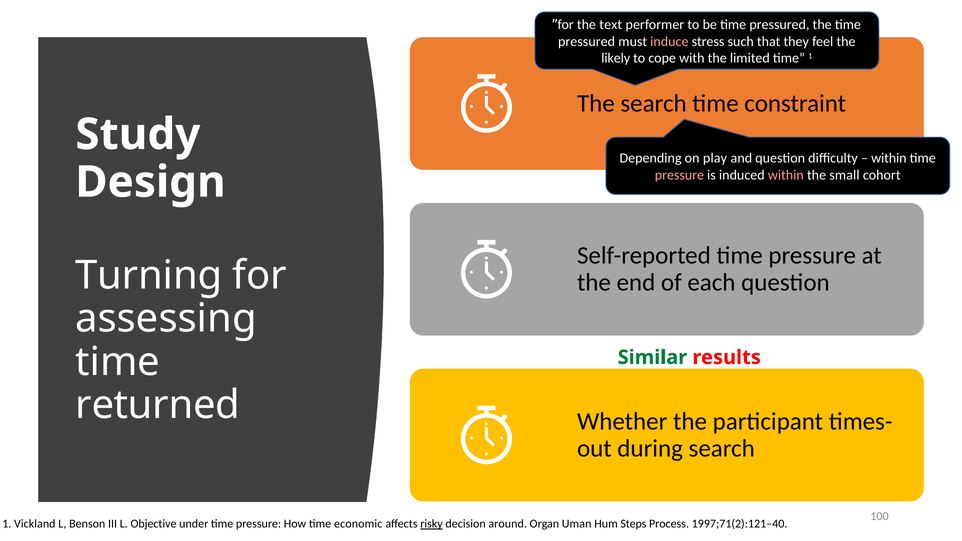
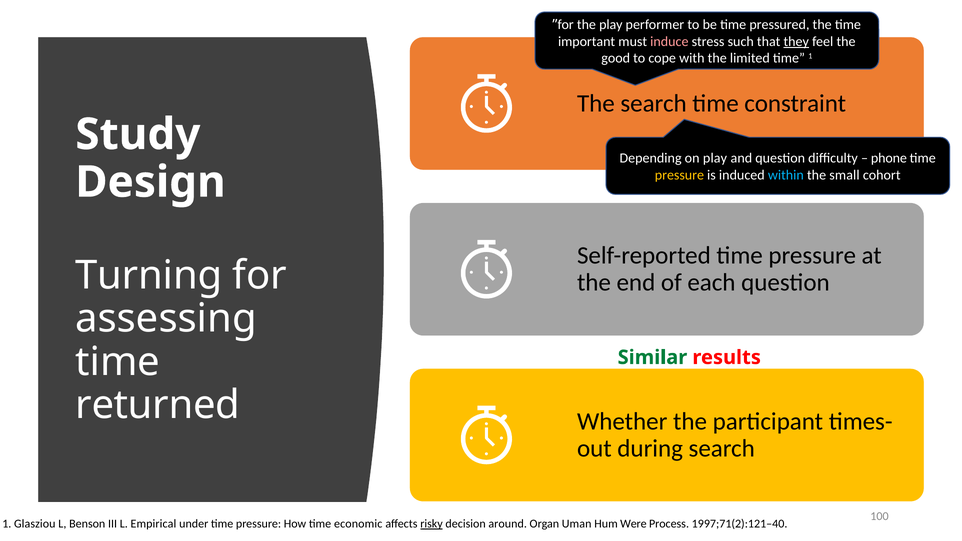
the text: text -> play
pressured at (587, 42): pressured -> important
they underline: none -> present
likely: likely -> good
within at (889, 158): within -> phone
pressure at (679, 175) colour: pink -> yellow
within at (786, 175) colour: pink -> light blue
Vickland: Vickland -> Glasziou
Objective: Objective -> Empirical
Steps: Steps -> Were
